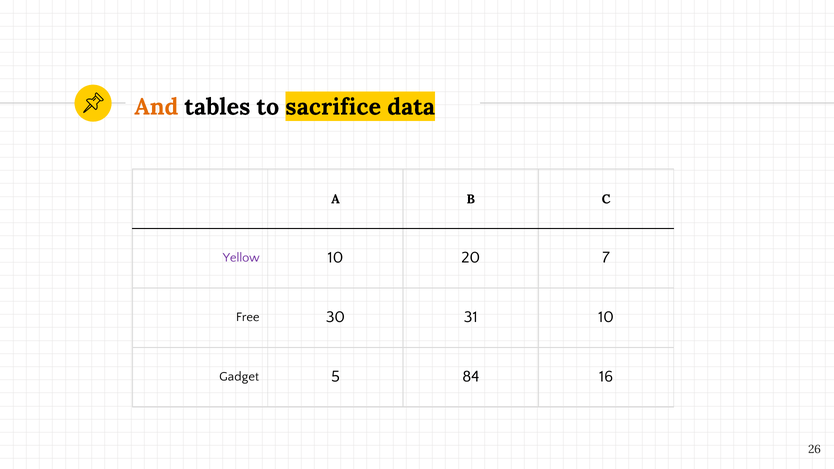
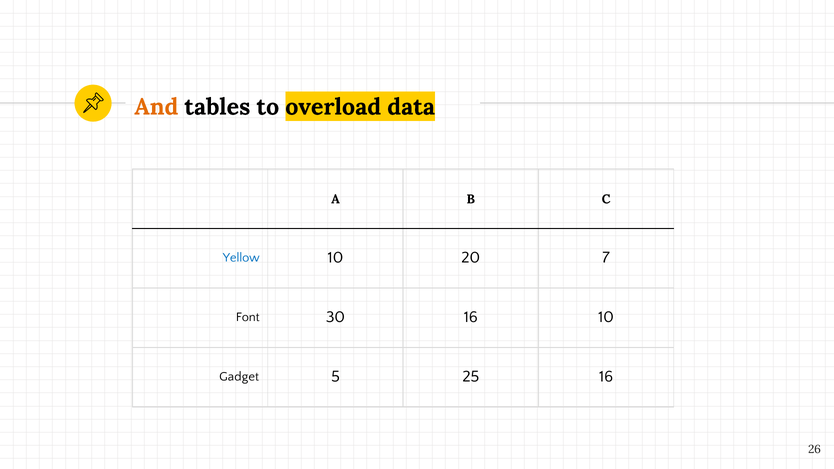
sacrifice: sacrifice -> overload
Yellow colour: purple -> blue
Free: Free -> Font
30 31: 31 -> 16
84: 84 -> 25
